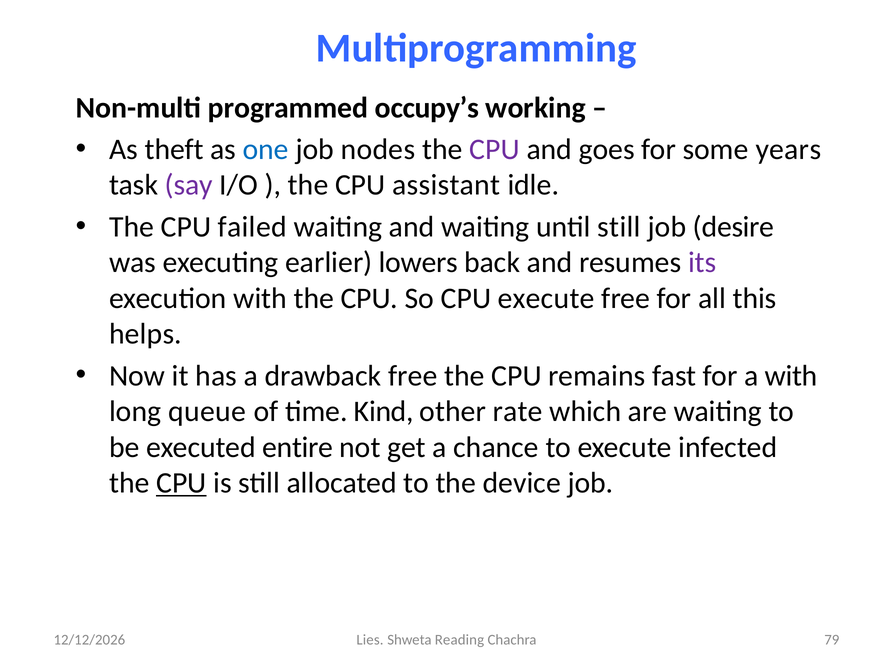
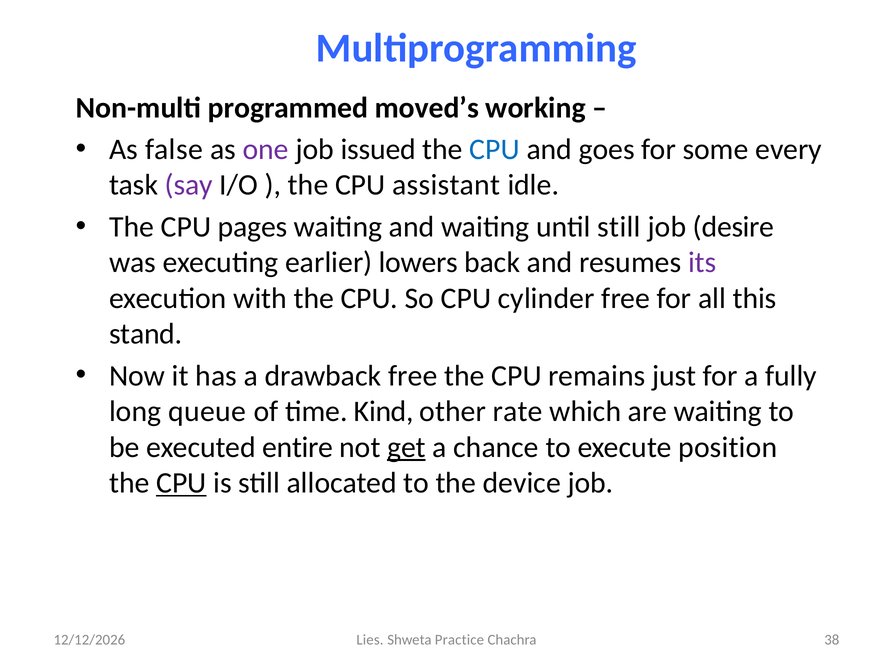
occupy’s: occupy’s -> moved’s
theft: theft -> false
one colour: blue -> purple
nodes: nodes -> issued
CPU at (495, 149) colour: purple -> blue
years: years -> every
failed: failed -> pages
CPU execute: execute -> cylinder
helps: helps -> stand
fast: fast -> just
a with: with -> fully
get underline: none -> present
infected: infected -> position
Reading: Reading -> Practice
79: 79 -> 38
